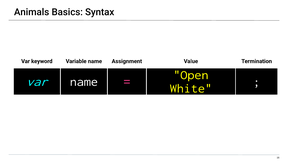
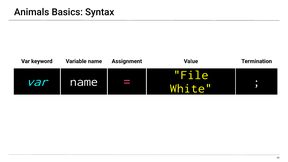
Open: Open -> File
